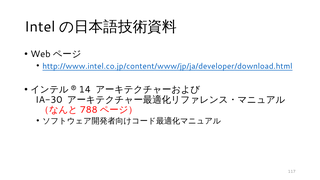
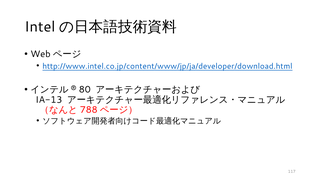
14: 14 -> 80
IA-30: IA-30 -> IA-13
